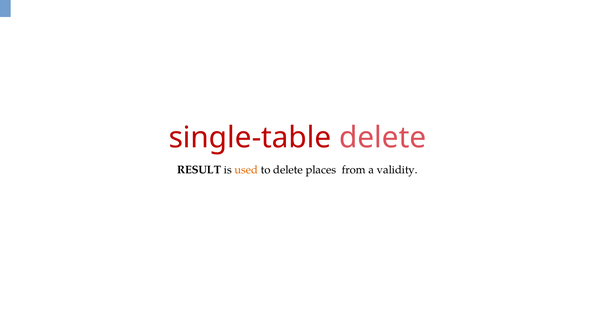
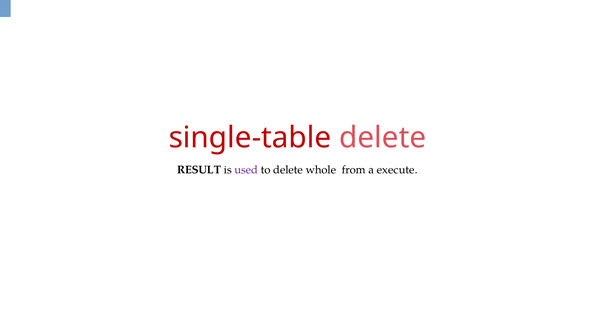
used colour: orange -> purple
places: places -> whole
validity: validity -> execute
